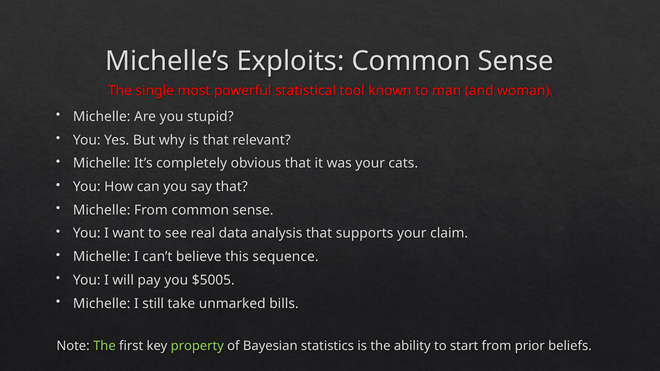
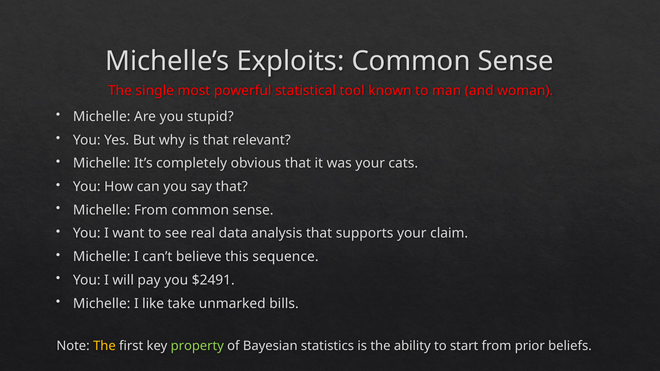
$5005: $5005 -> $2491
still: still -> like
The at (104, 346) colour: light green -> yellow
